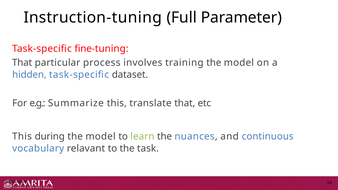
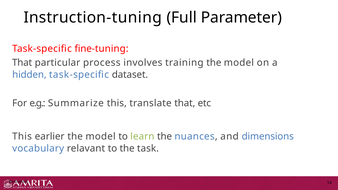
during: during -> earlier
continuous: continuous -> dimensions
